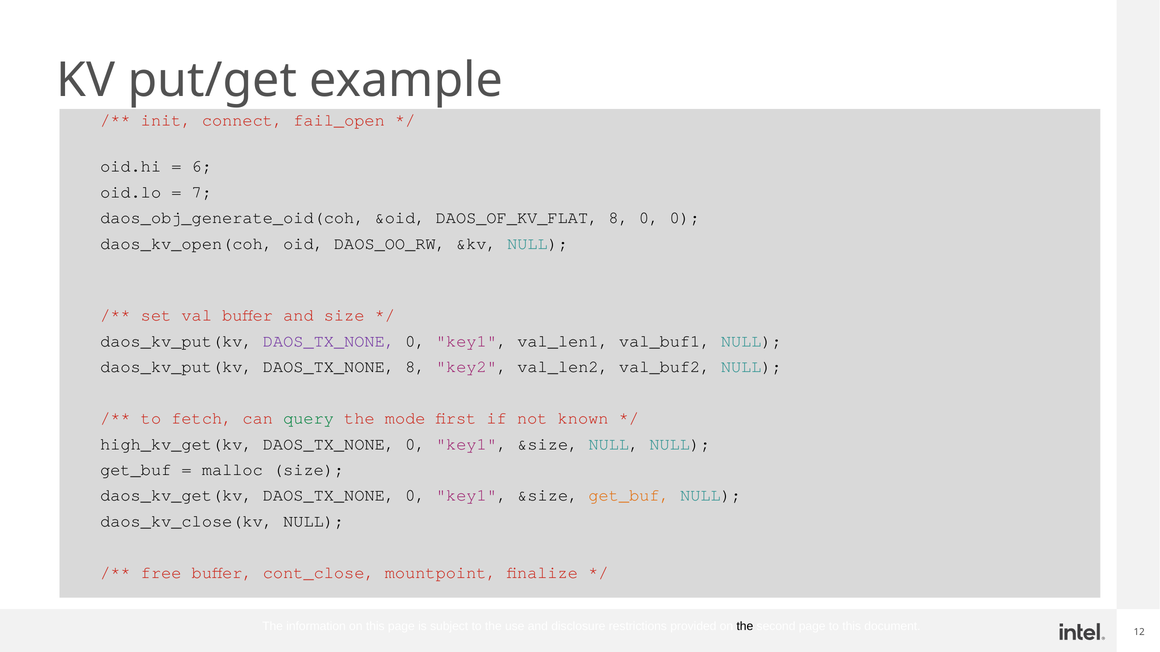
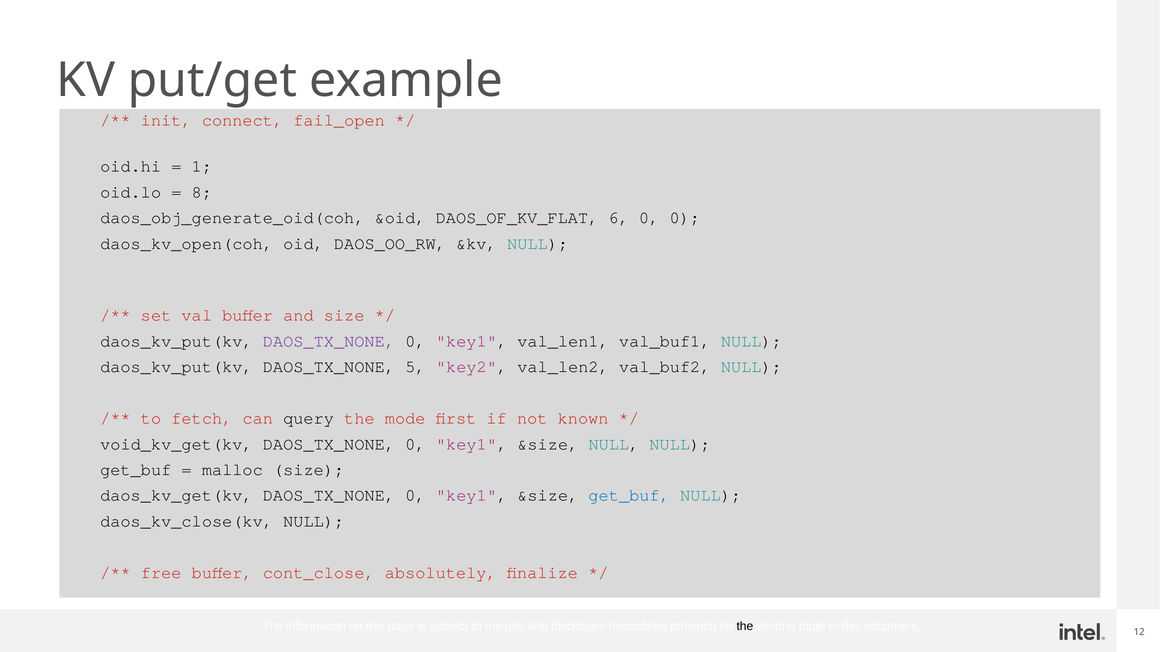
6: 6 -> 1
7: 7 -> 8
DAOS_OF_KV_FLAT 8: 8 -> 6
DAOS_TX_NONE 8: 8 -> 5
query colour: green -> black
high_kv_get(kv: high_kv_get(kv -> void_kv_get(kv
get_buf at (629, 496) colour: orange -> blue
mountpoint: mountpoint -> absolutely
